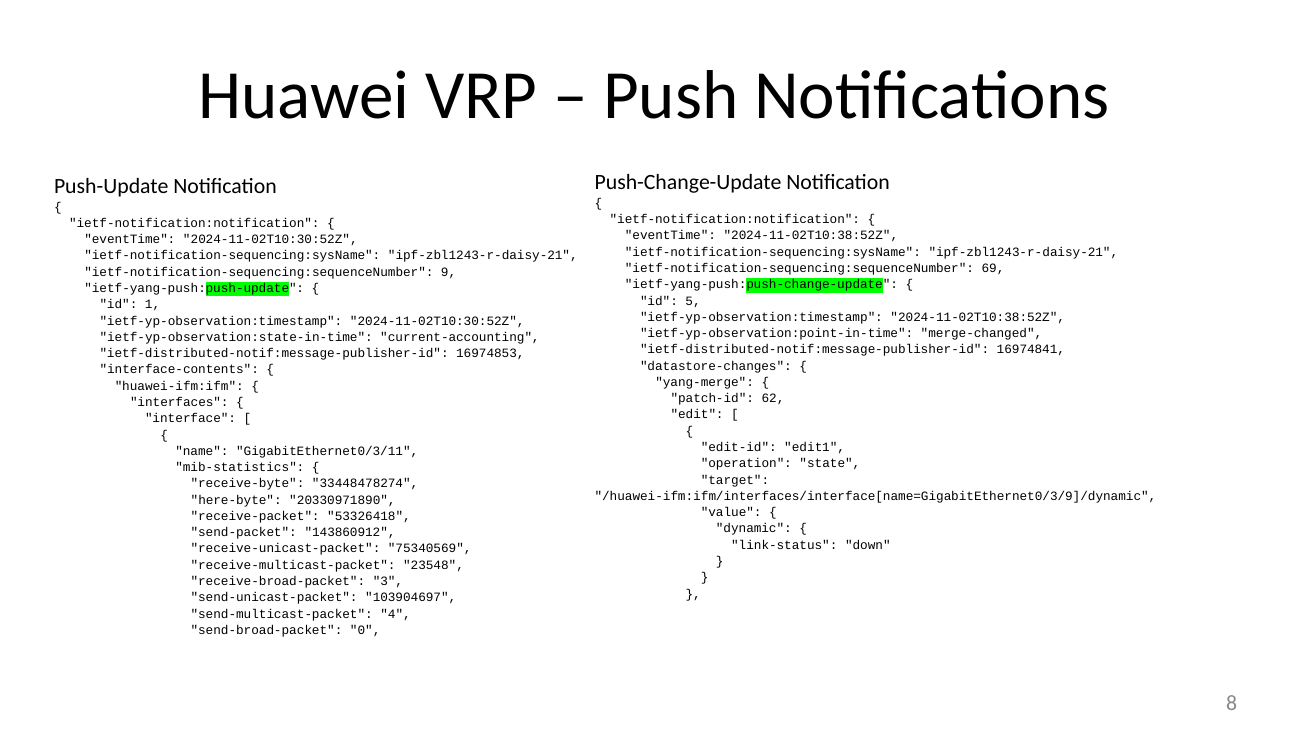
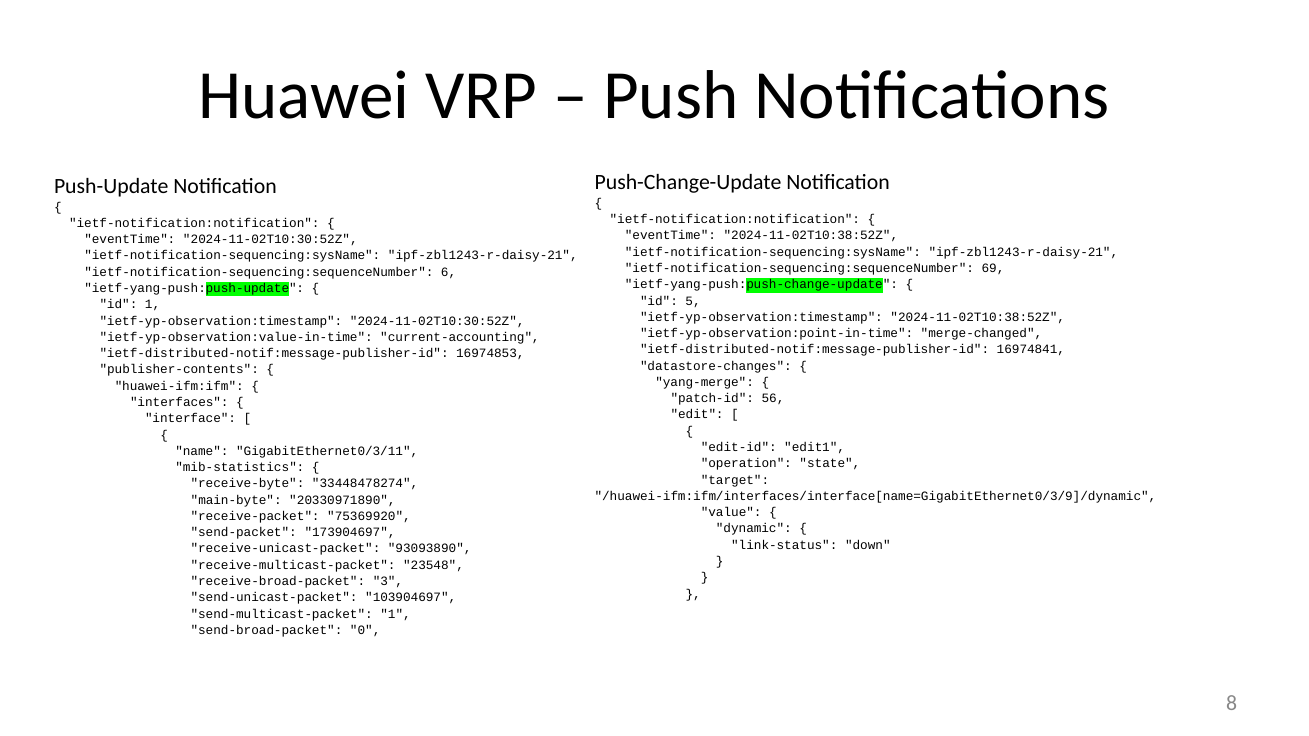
9: 9 -> 6
ietf-yp-observation:state-in-time: ietf-yp-observation:state-in-time -> ietf-yp-observation:value-in-time
interface-contents: interface-contents -> publisher-contents
62: 62 -> 56
here-byte: here-byte -> main-byte
53326418: 53326418 -> 75369920
143860912: 143860912 -> 173904697
75340569: 75340569 -> 93093890
send-multicast-packet 4: 4 -> 1
